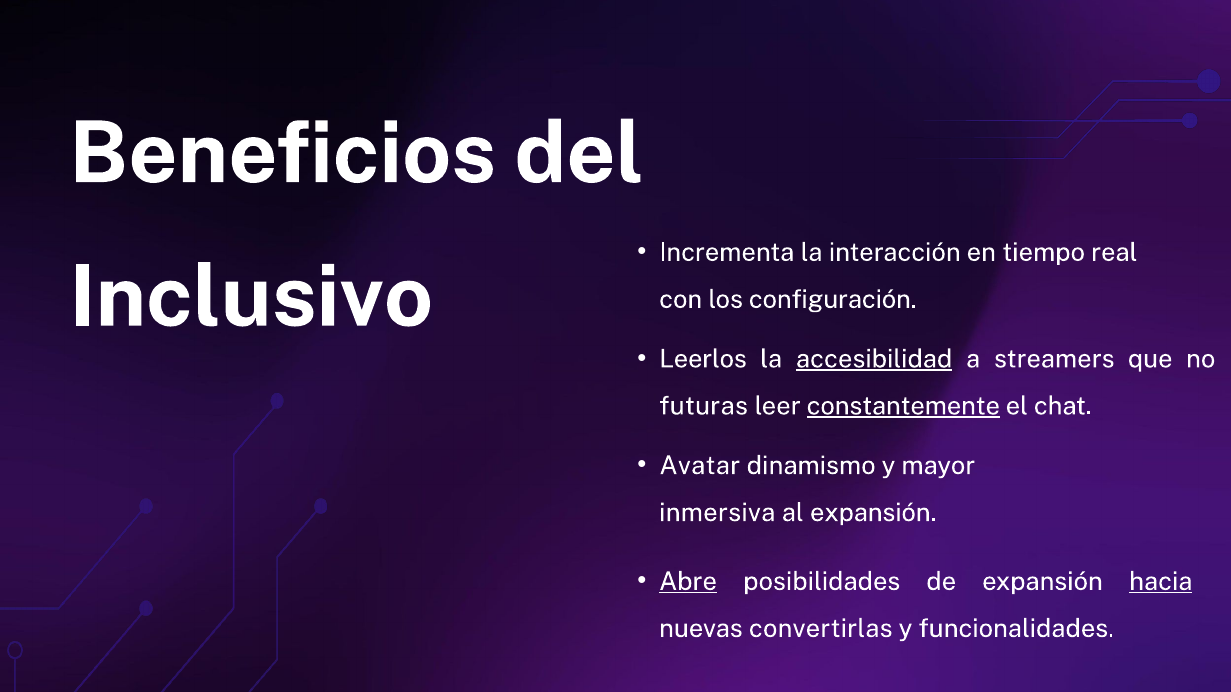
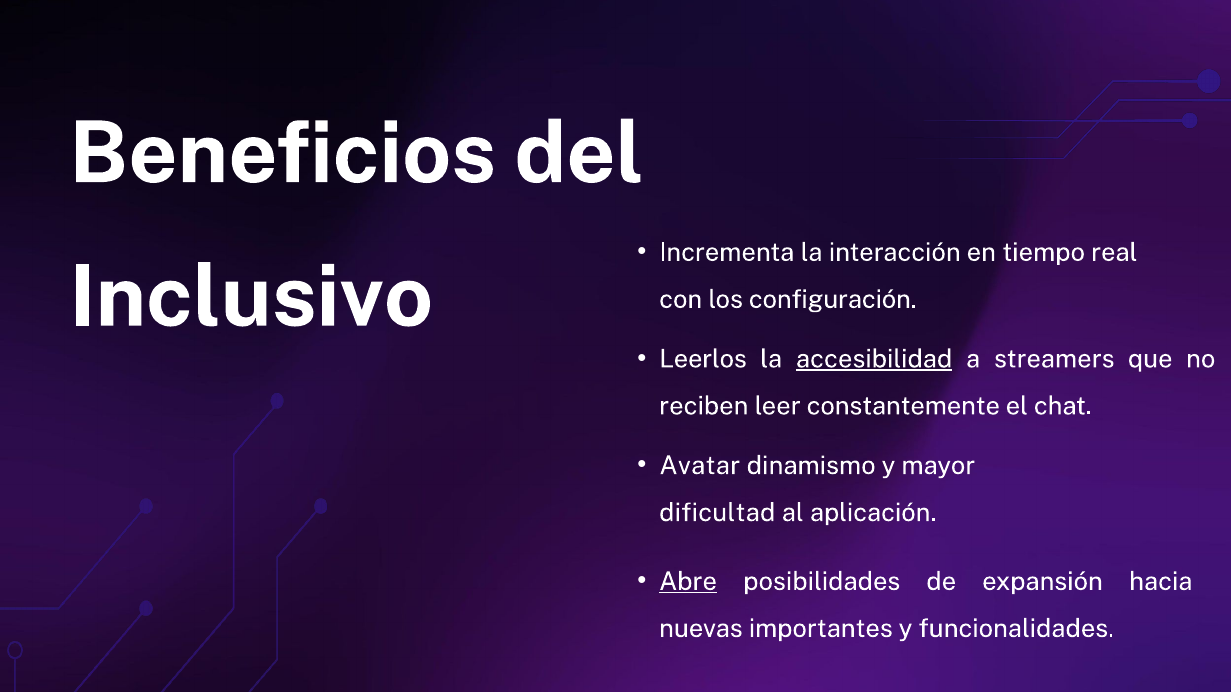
futuras: futuras -> reciben
constantemente underline: present -> none
inmersiva: inmersiva -> dificultad
al expansión: expansión -> aplicación
hacia underline: present -> none
convertirlas: convertirlas -> importantes
